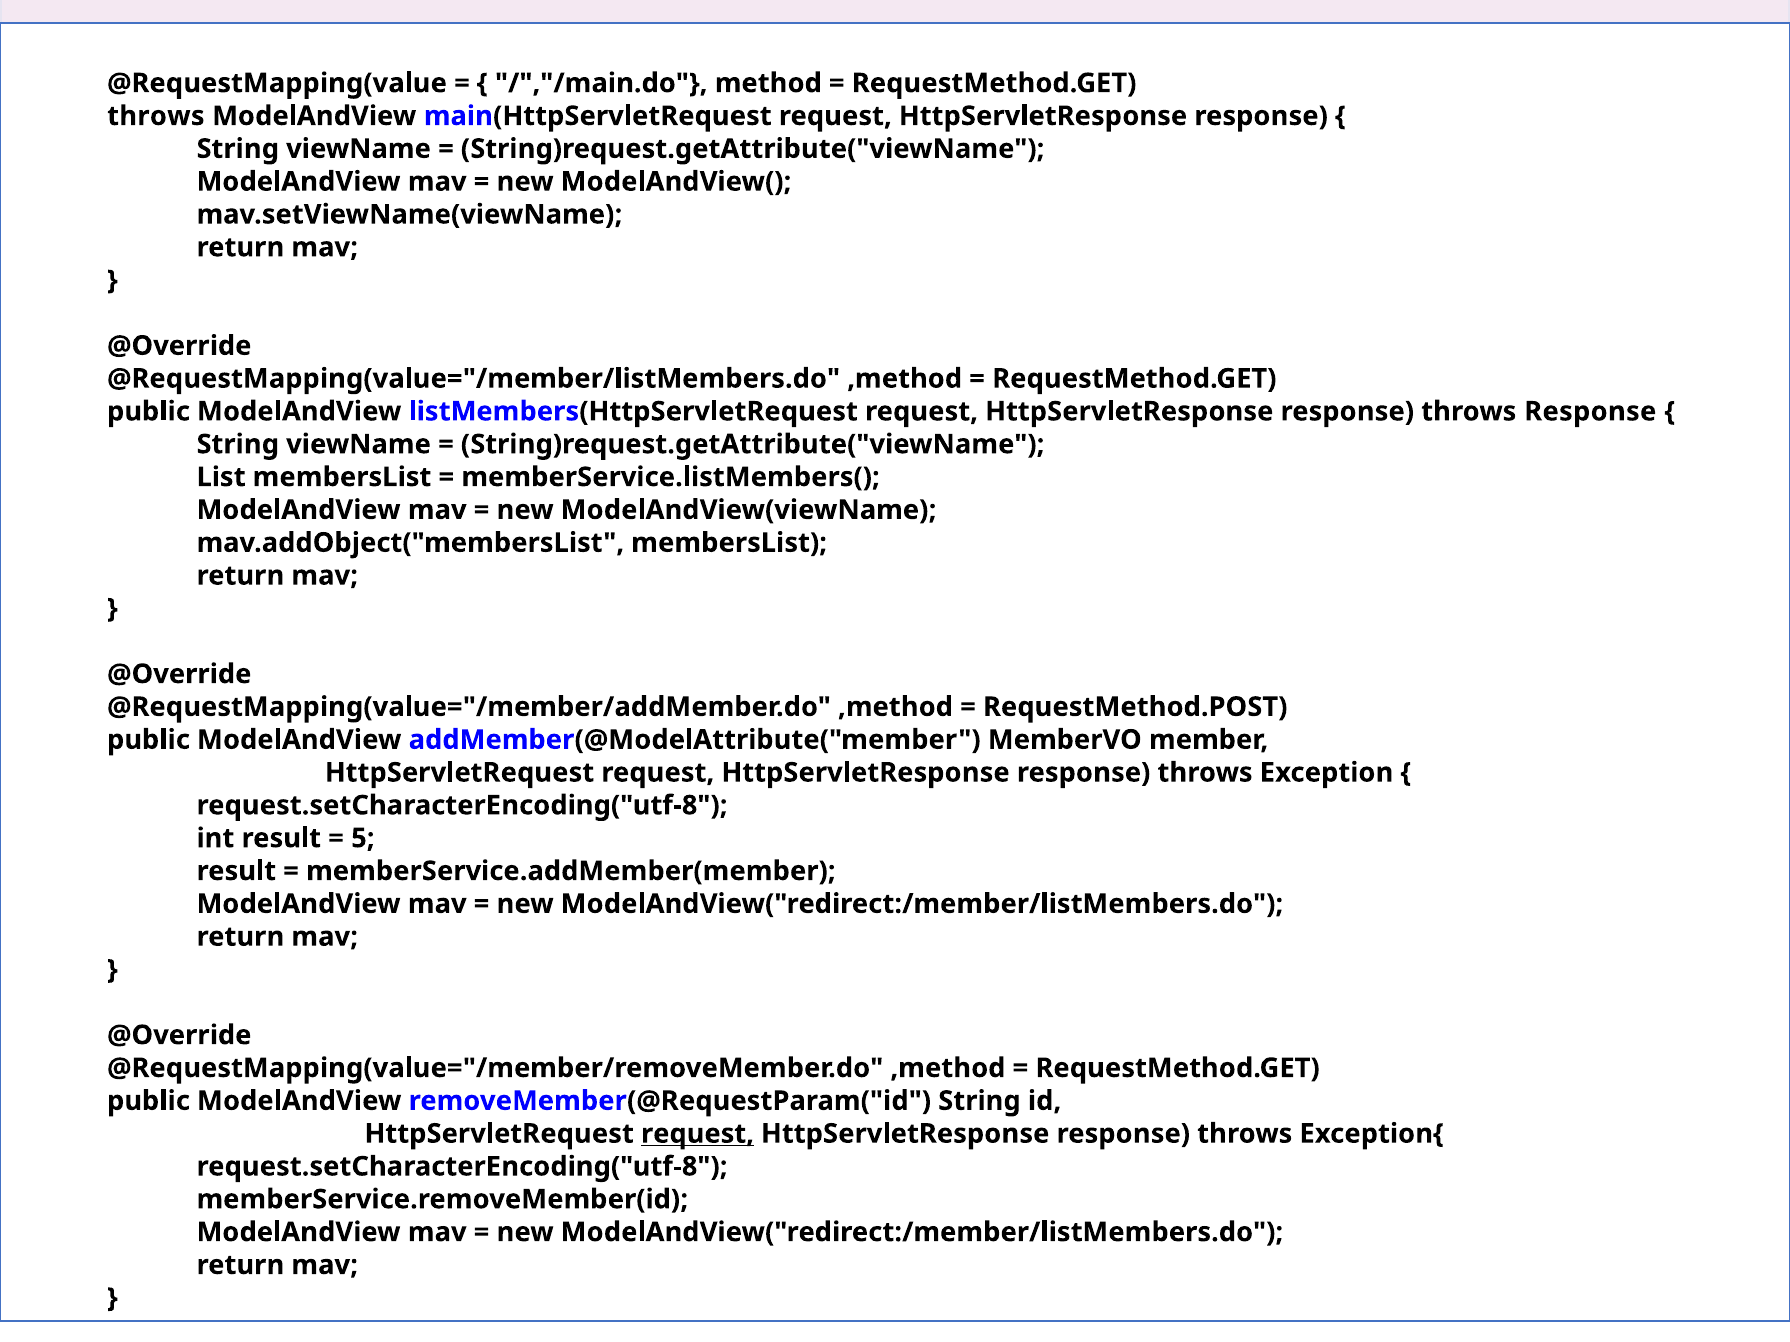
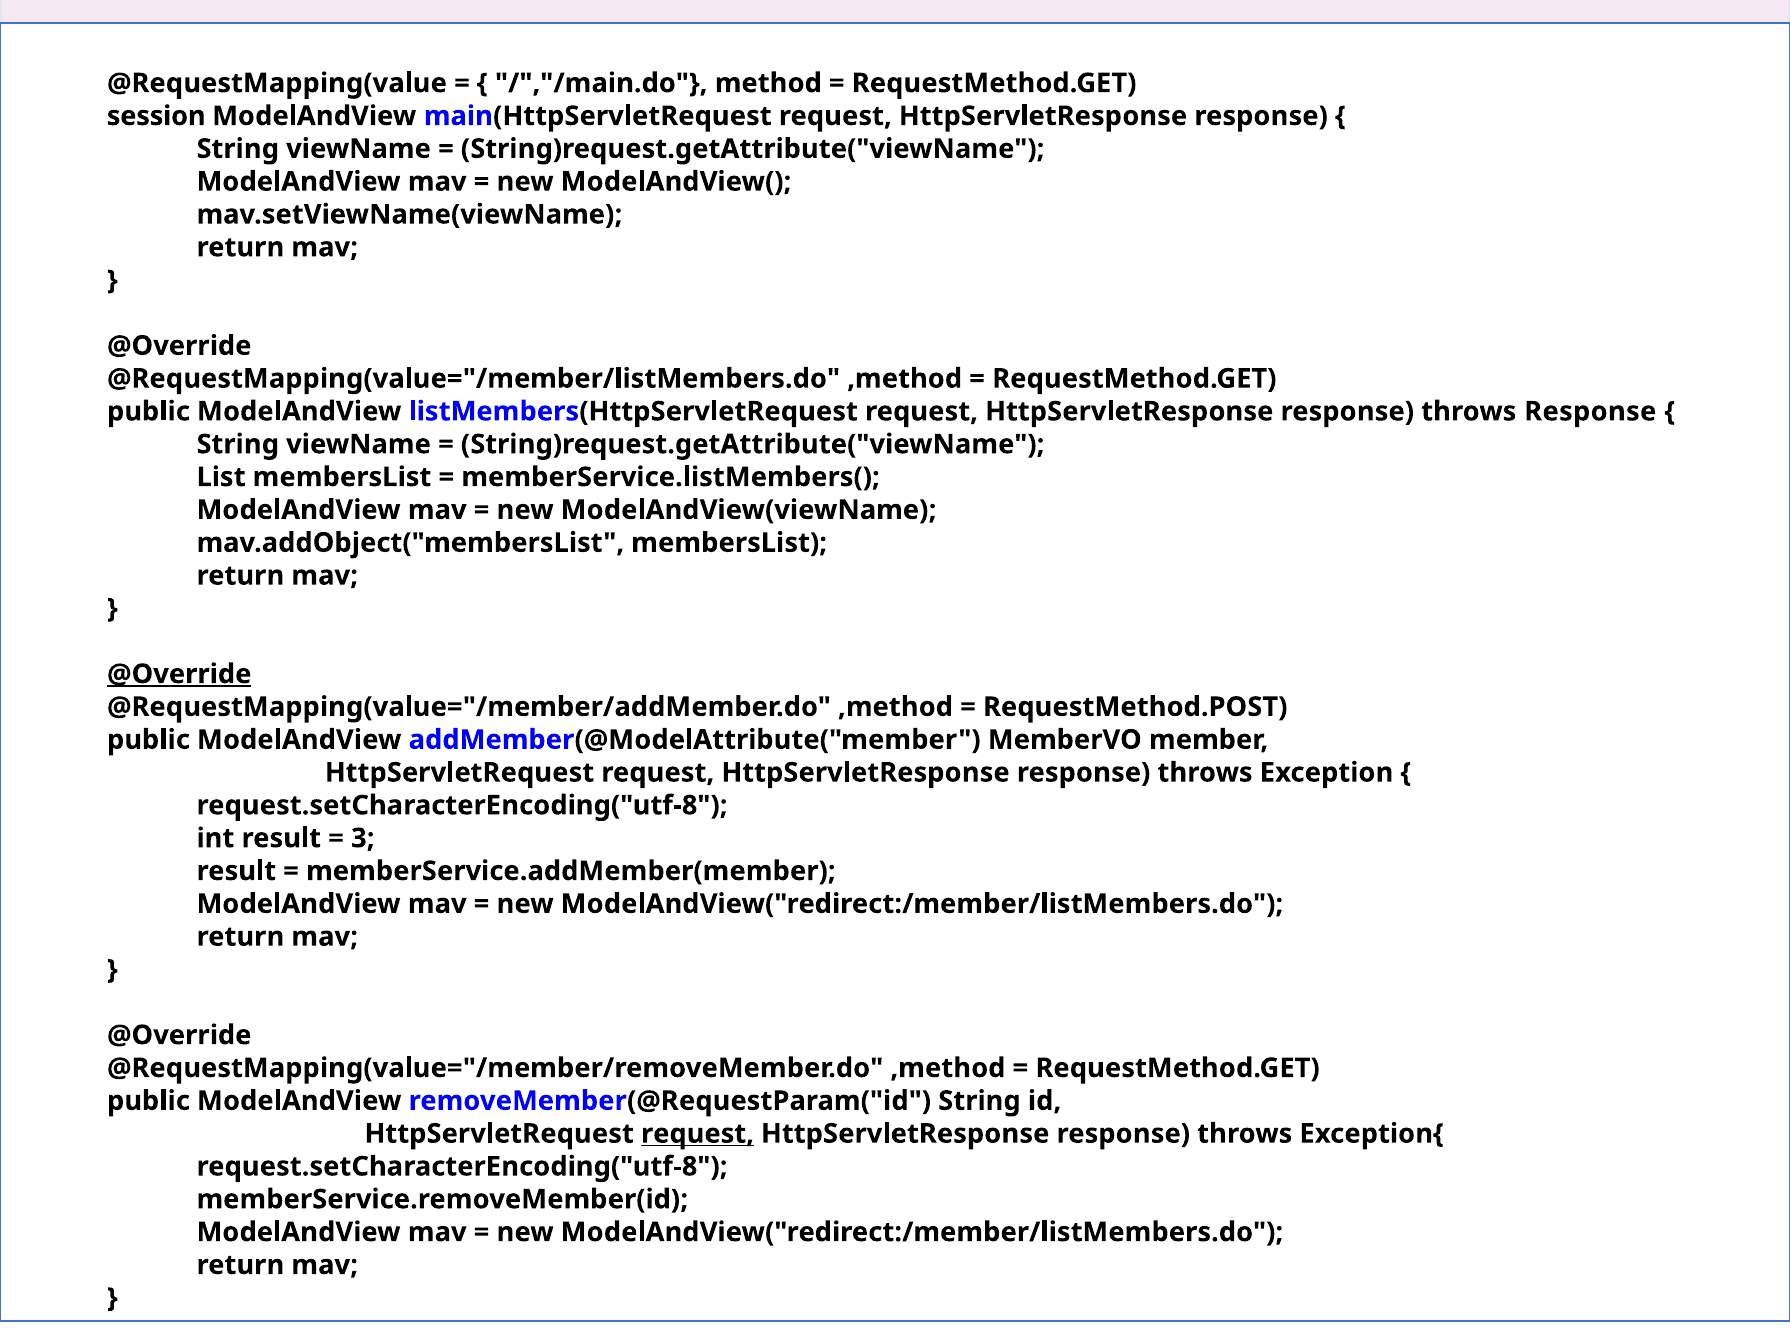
throws at (156, 116): throws -> session
@Override at (179, 674) underline: none -> present
5: 5 -> 3
